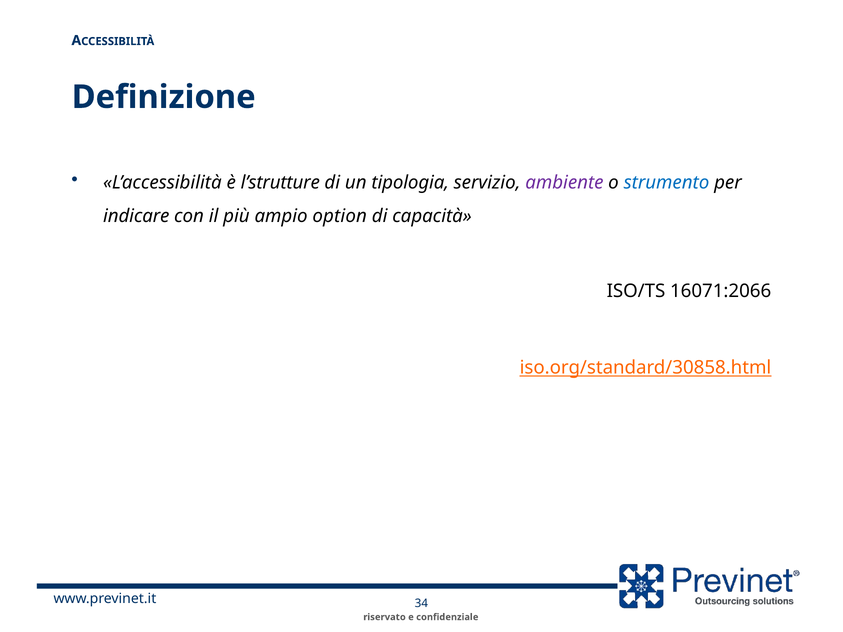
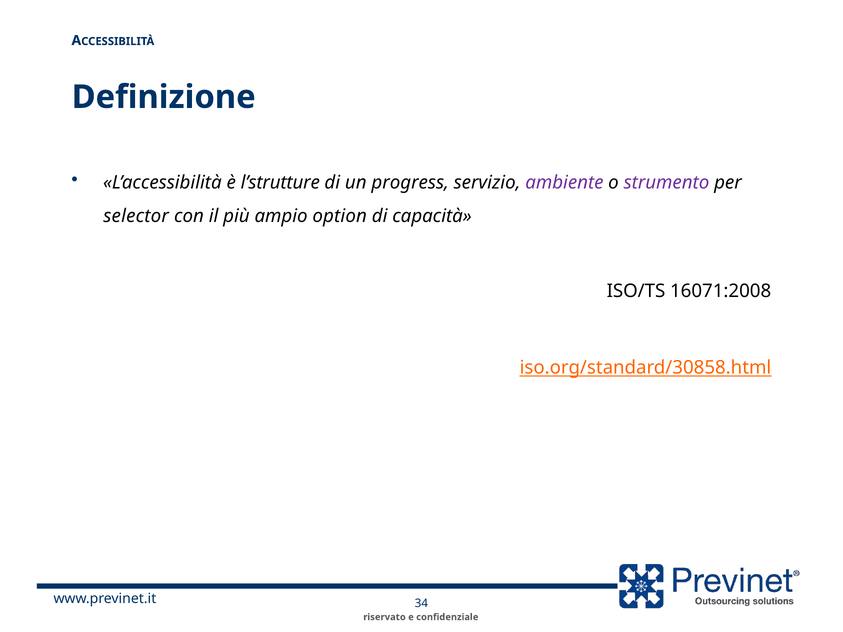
tipologia: tipologia -> progress
strumento colour: blue -> purple
indicare: indicare -> selector
16071:2066: 16071:2066 -> 16071:2008
